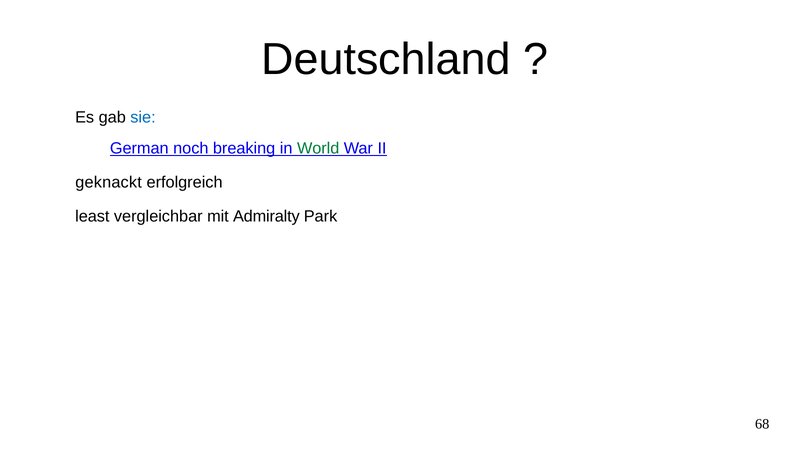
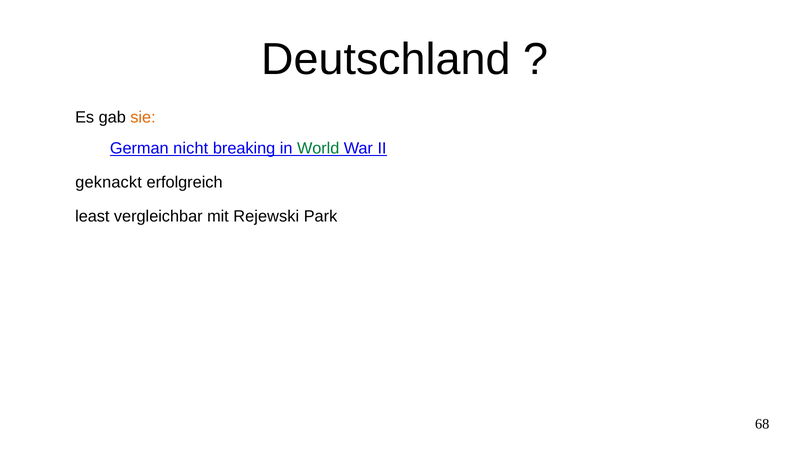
sie colour: blue -> orange
noch: noch -> nicht
Admiralty: Admiralty -> Rejewski
